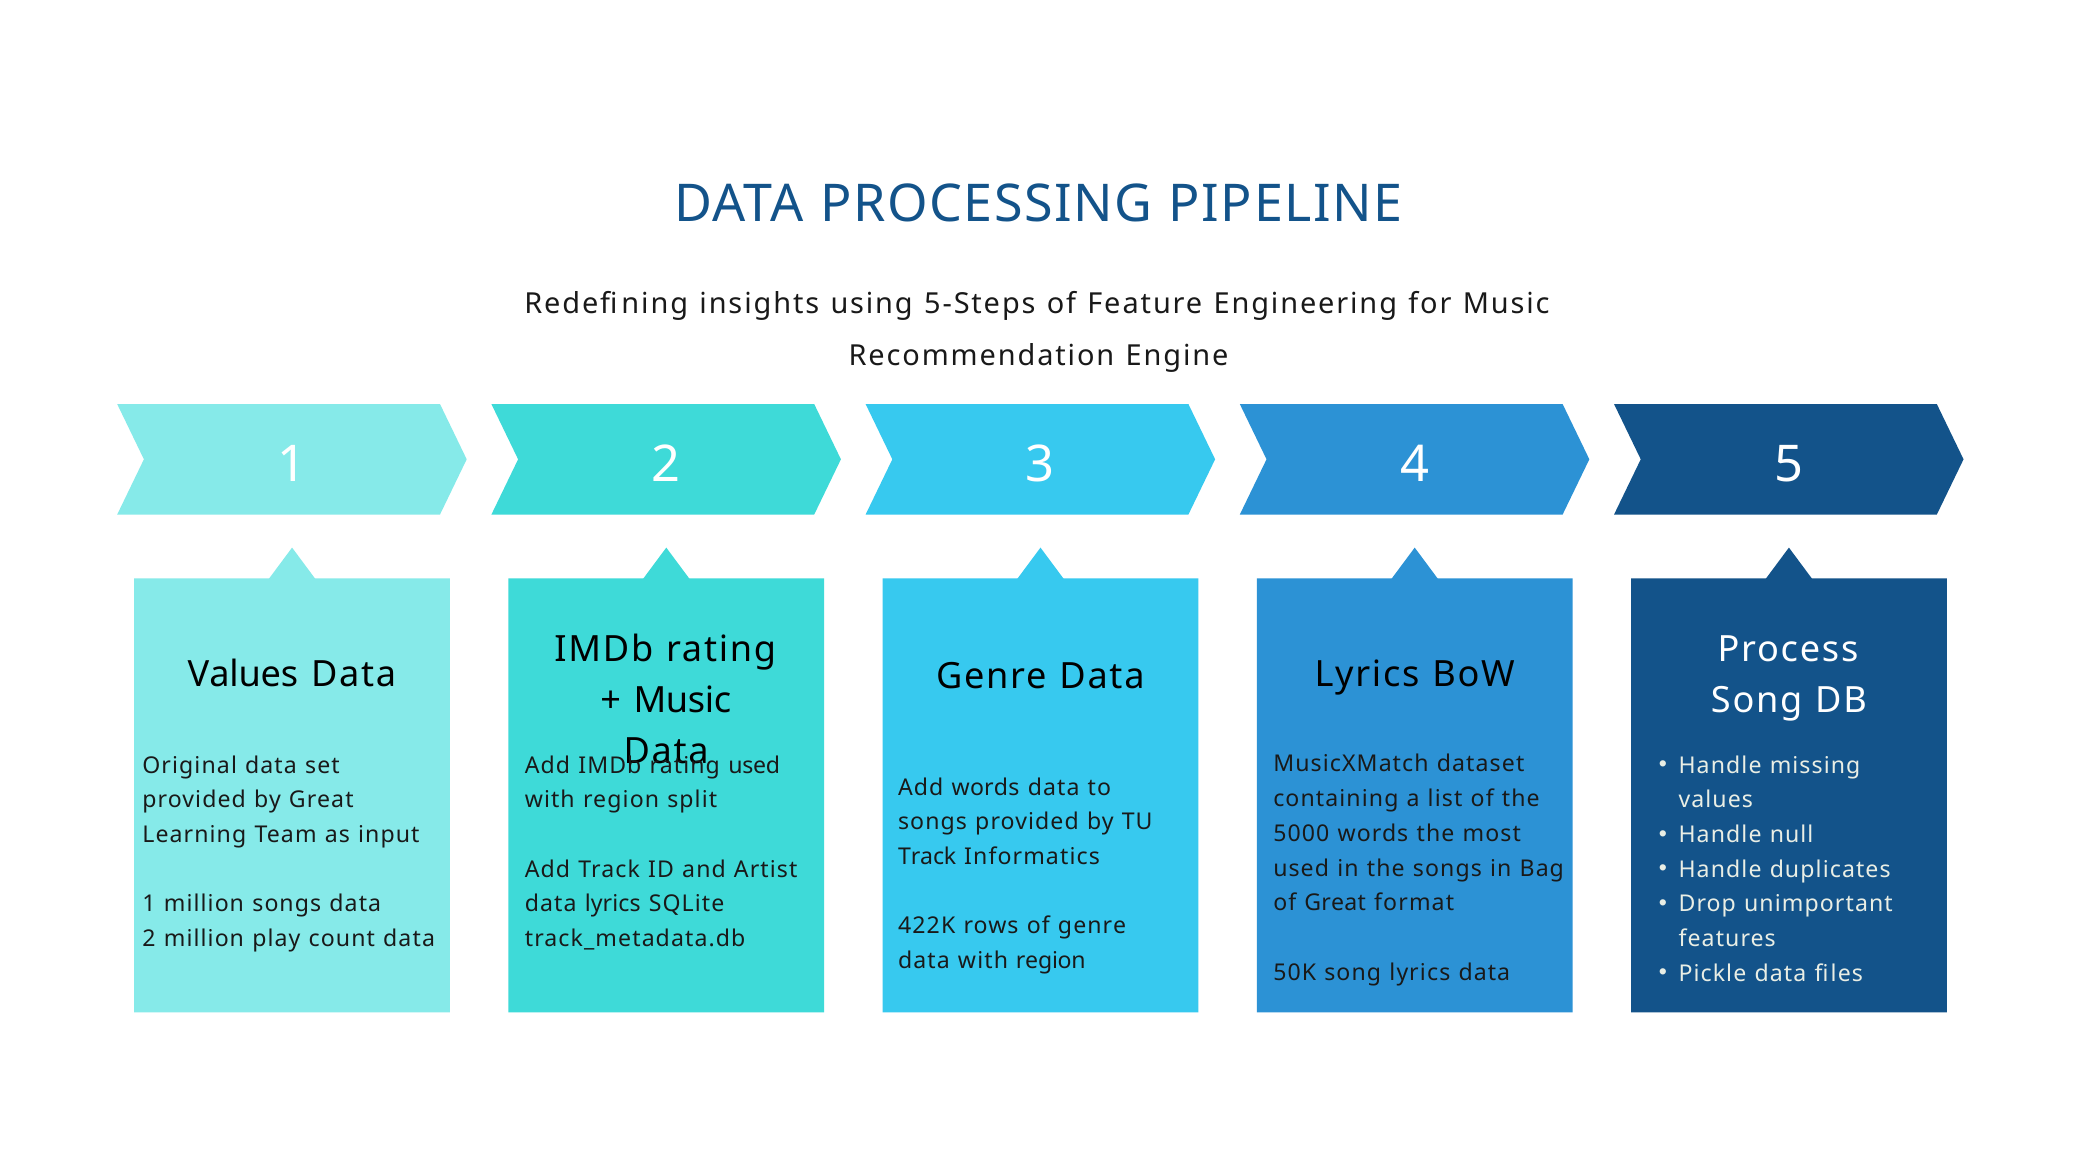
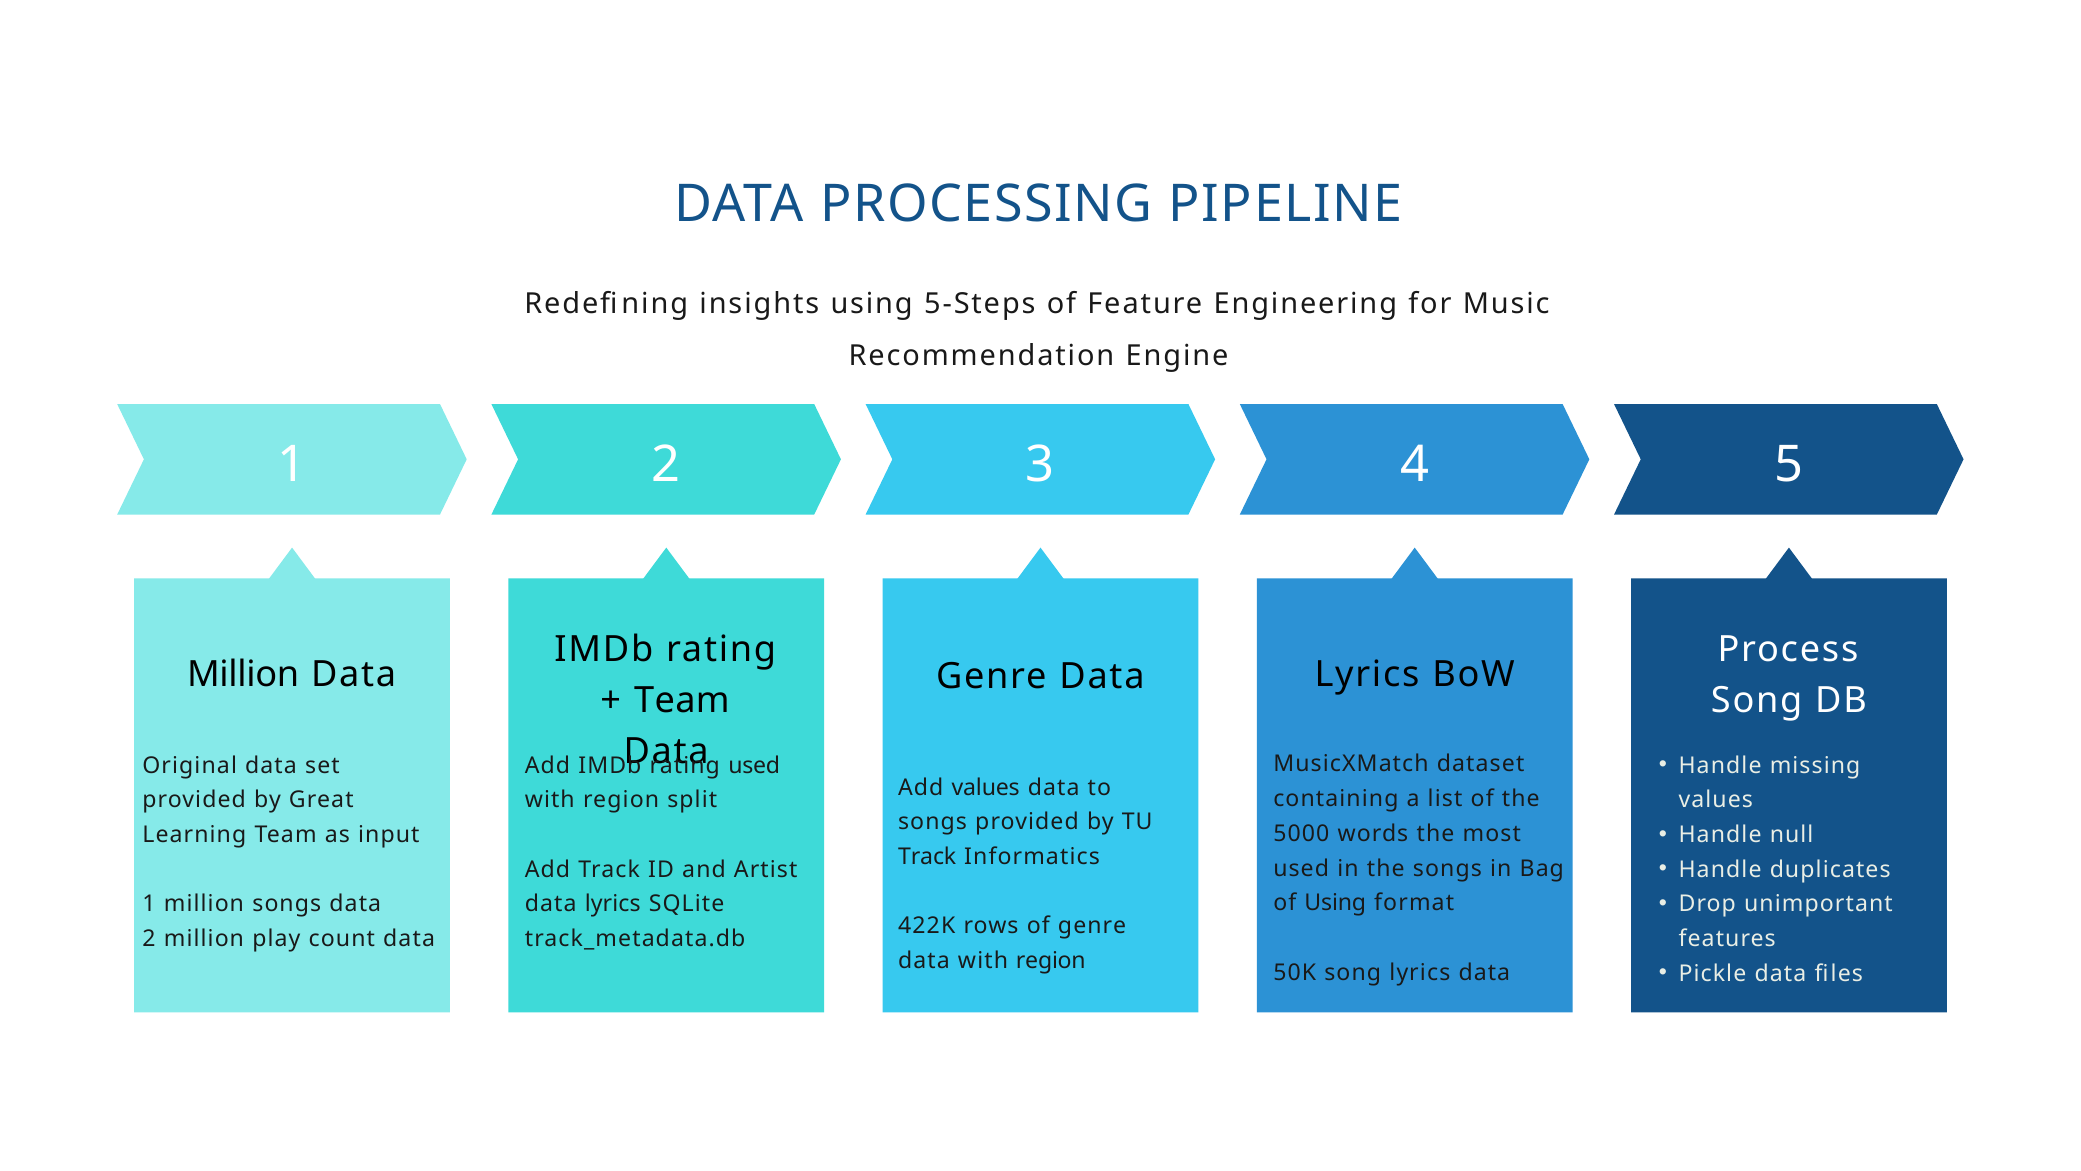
Values at (243, 675): Values -> Million
Music at (682, 700): Music -> Team
Add words: words -> values
of Great: Great -> Using
